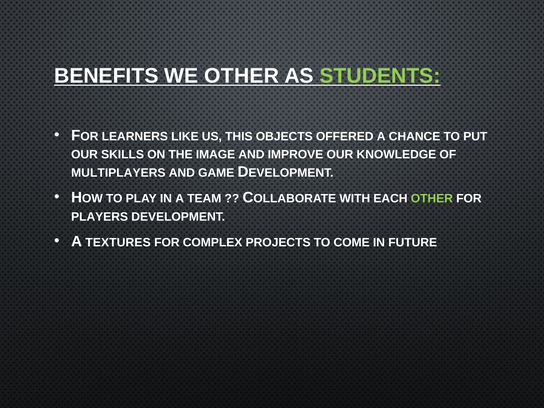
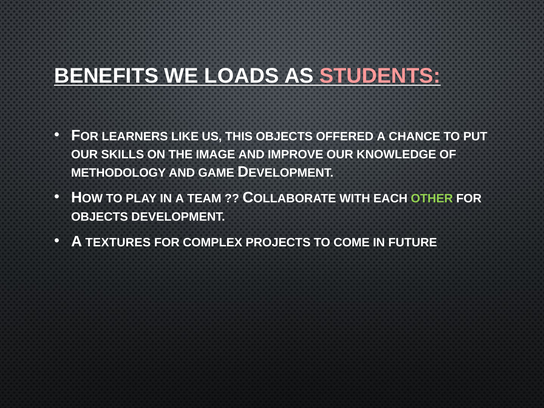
WE OTHER: OTHER -> LOADS
STUDENTS colour: light green -> pink
MULTIPLAYERS: MULTIPLAYERS -> METHODOLOGY
PLAYERS at (100, 217): PLAYERS -> OBJECTS
